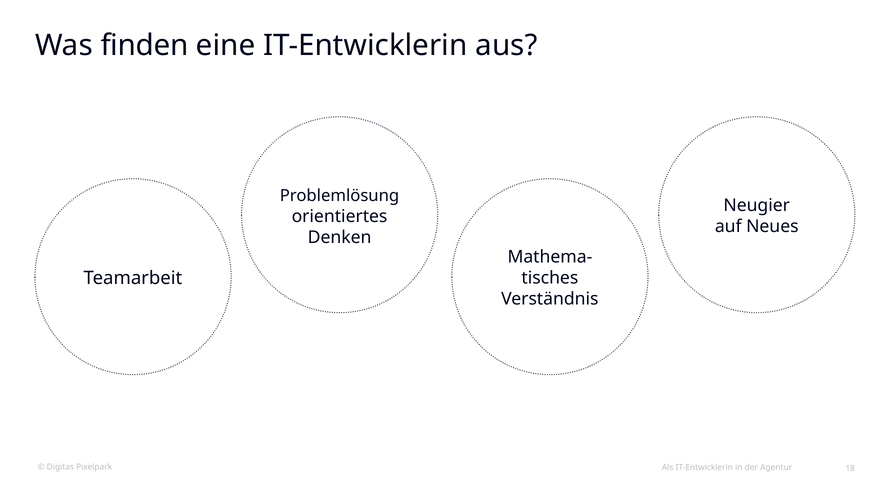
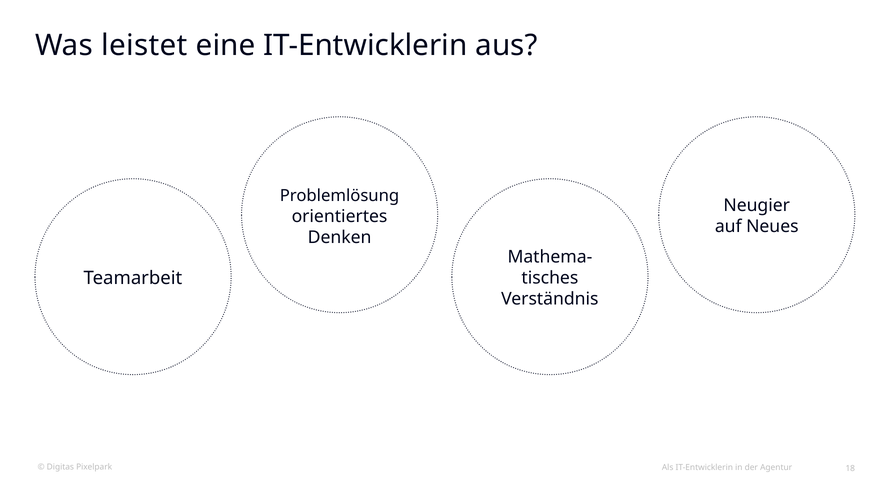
finden: finden -> leistet
